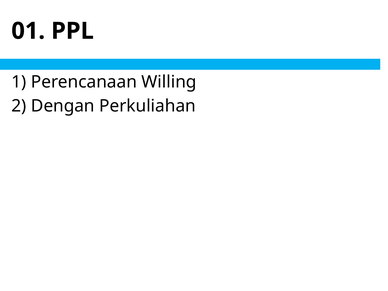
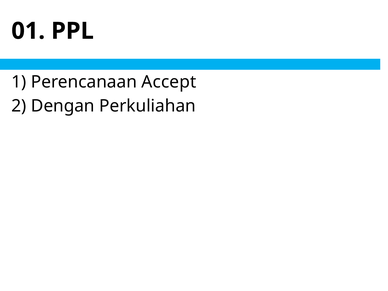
Willing: Willing -> Accept
